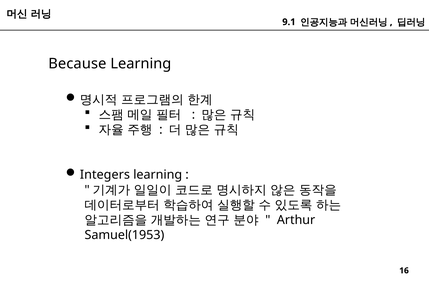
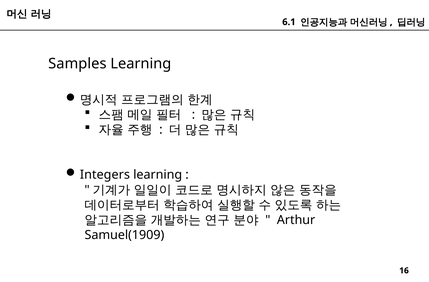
9.1: 9.1 -> 6.1
Because: Because -> Samples
Samuel(1953: Samuel(1953 -> Samuel(1909
